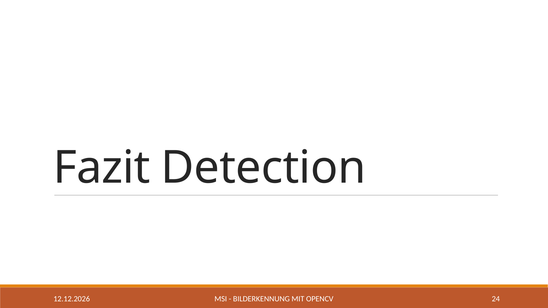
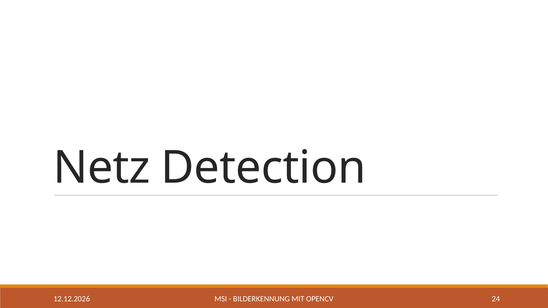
Fazit: Fazit -> Netz
